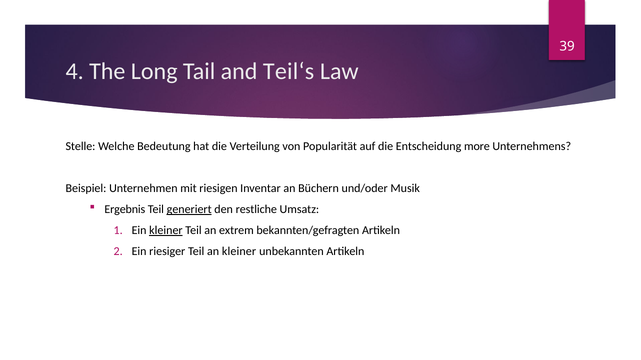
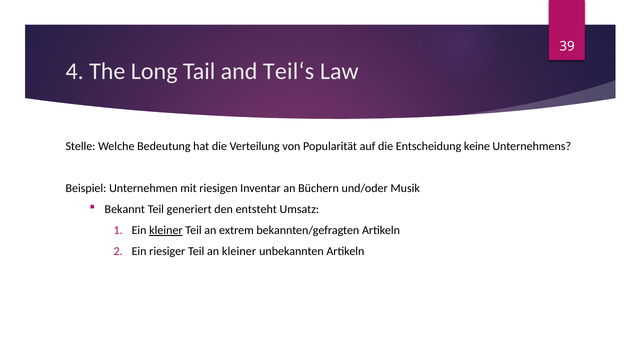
more: more -> keine
Ergebnis: Ergebnis -> Bekannt
generiert underline: present -> none
restliche: restliche -> entsteht
